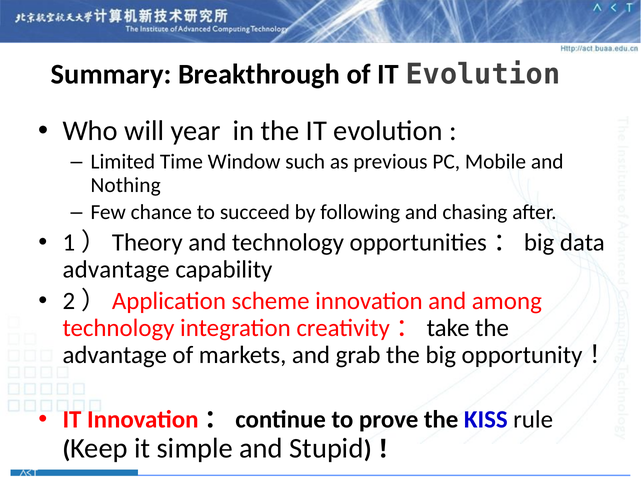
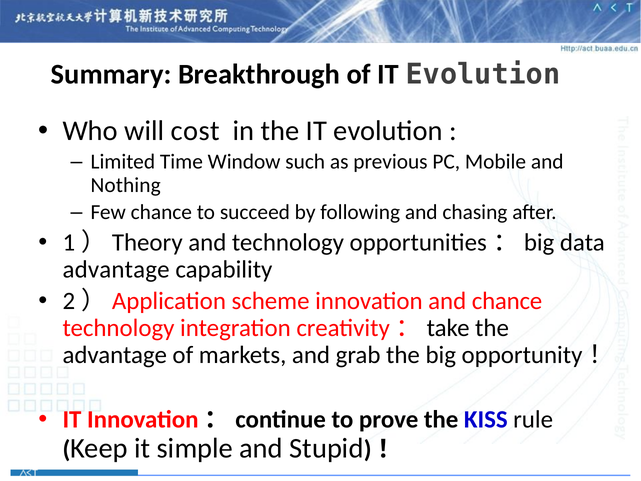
year: year -> cost
and among: among -> chance
